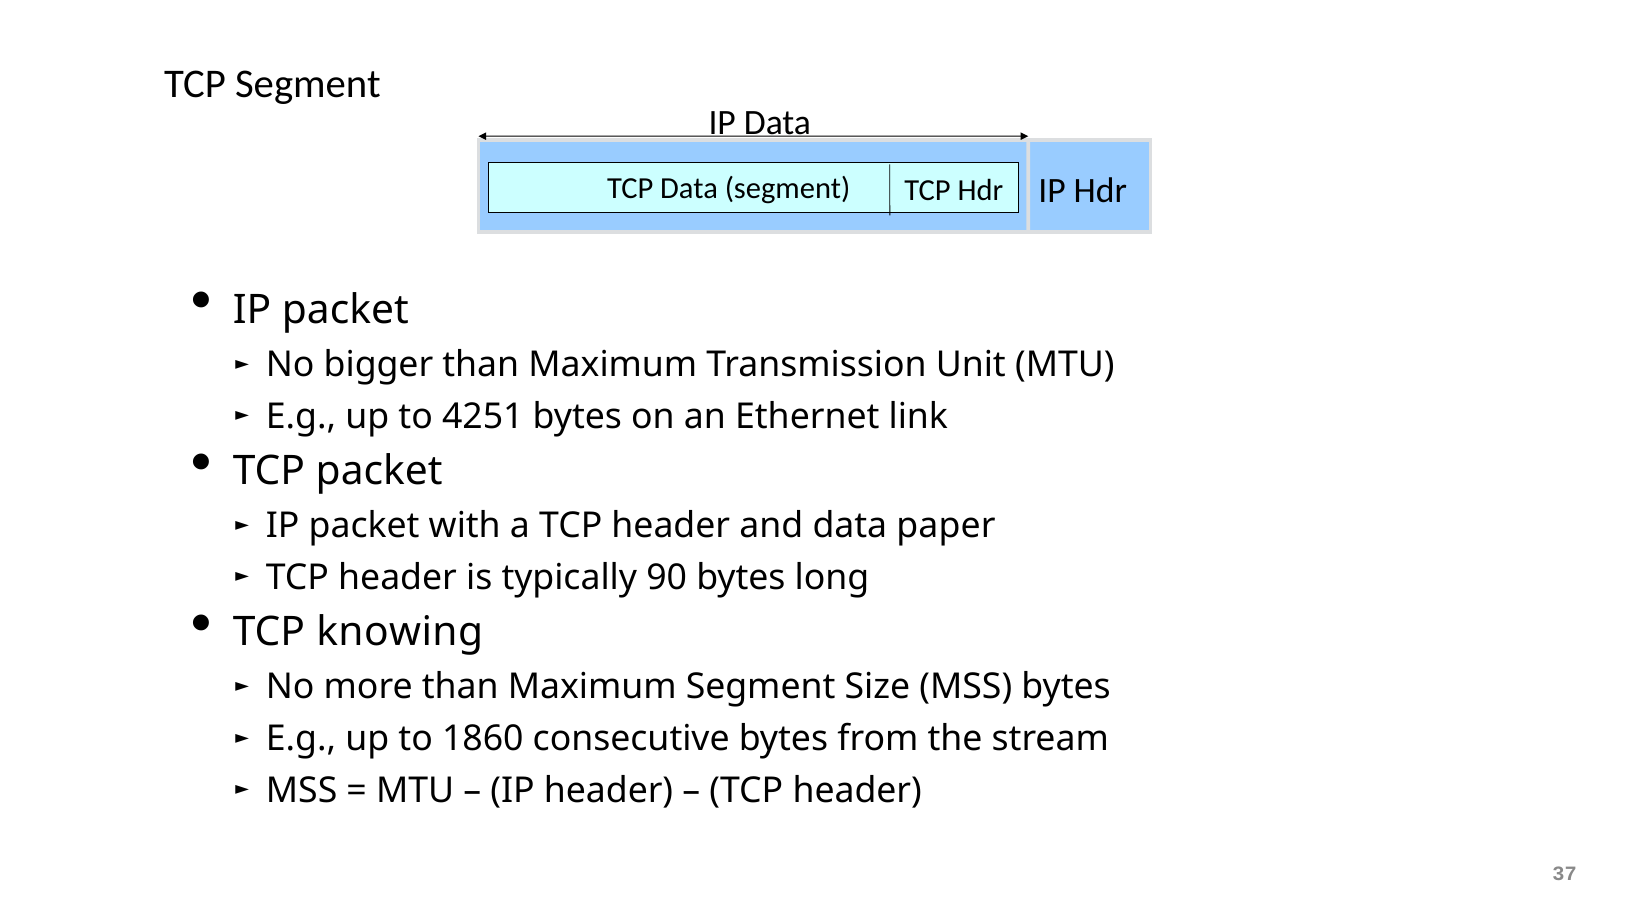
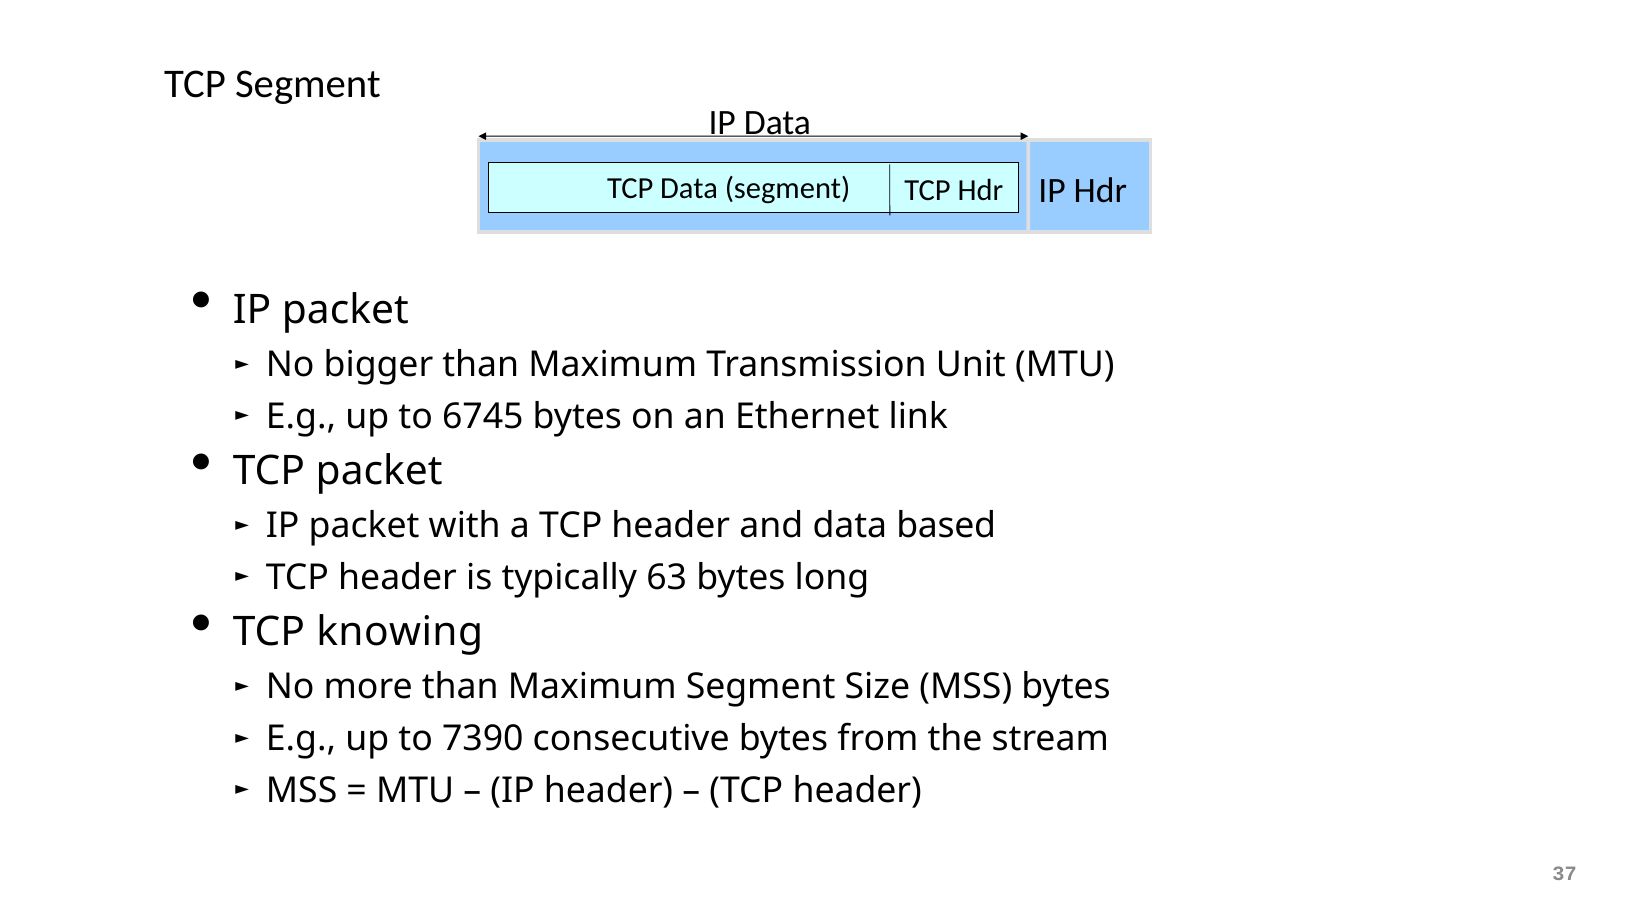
4251: 4251 -> 6745
paper: paper -> based
90: 90 -> 63
1860: 1860 -> 7390
